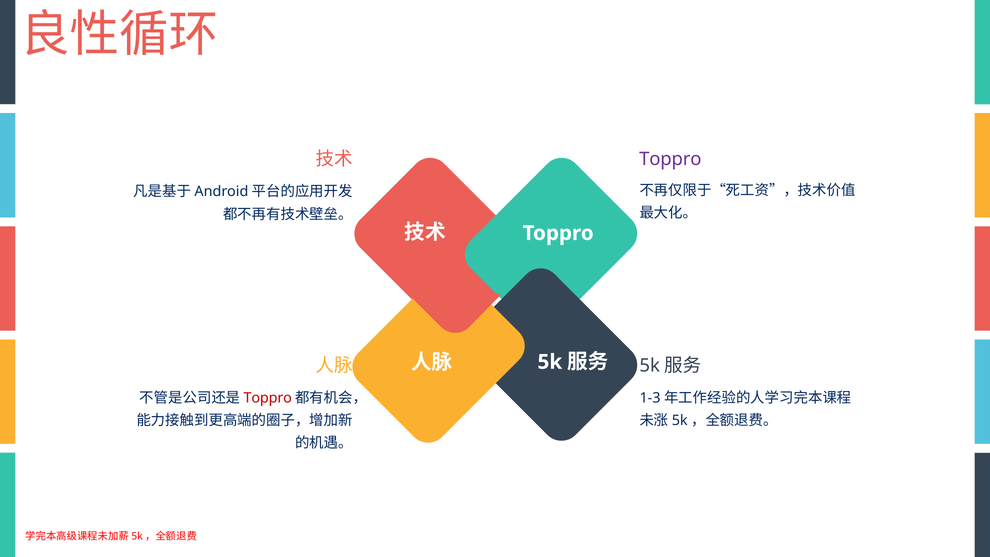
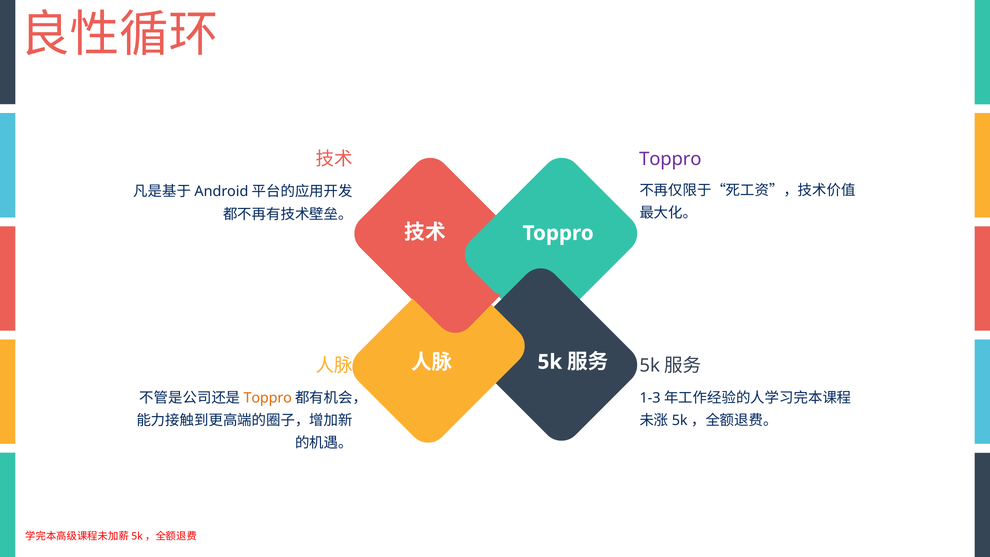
Toppro at (268, 398) colour: red -> orange
